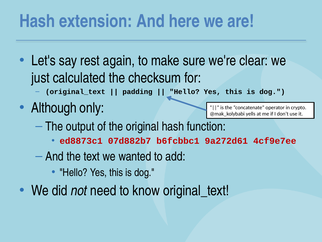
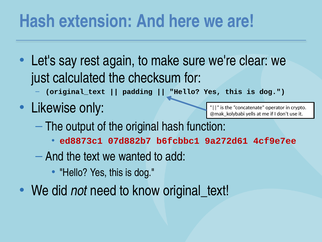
Although: Although -> Likewise
